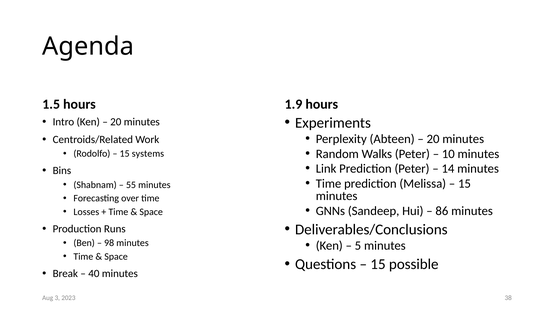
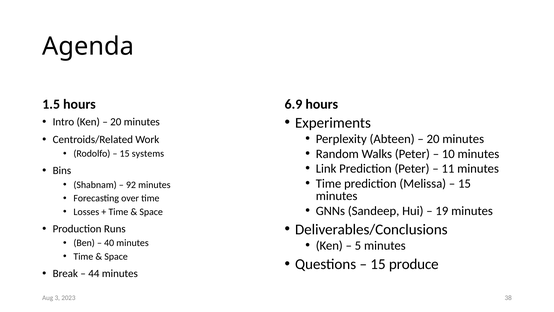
1.9: 1.9 -> 6.9
14: 14 -> 11
55: 55 -> 92
86: 86 -> 19
98: 98 -> 40
possible: possible -> produce
40: 40 -> 44
